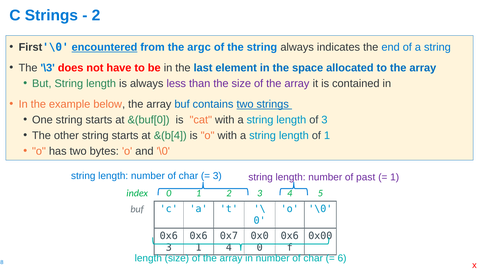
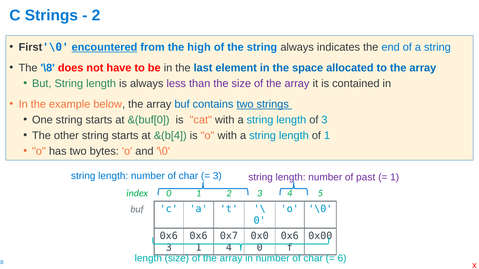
argc: argc -> high
\3: \3 -> \8
